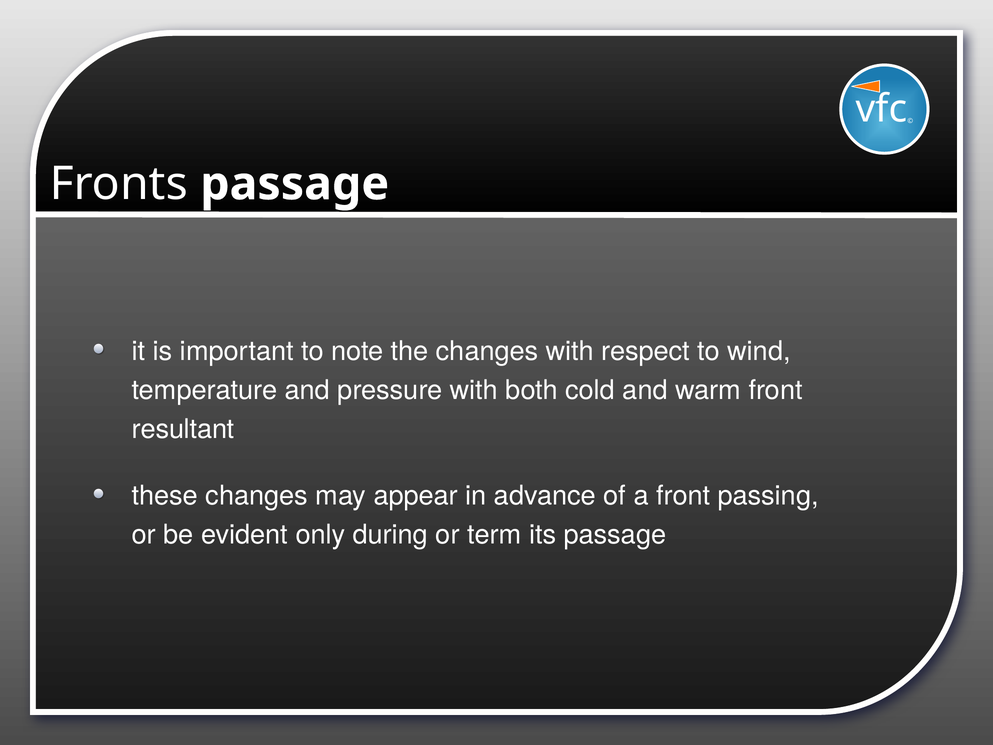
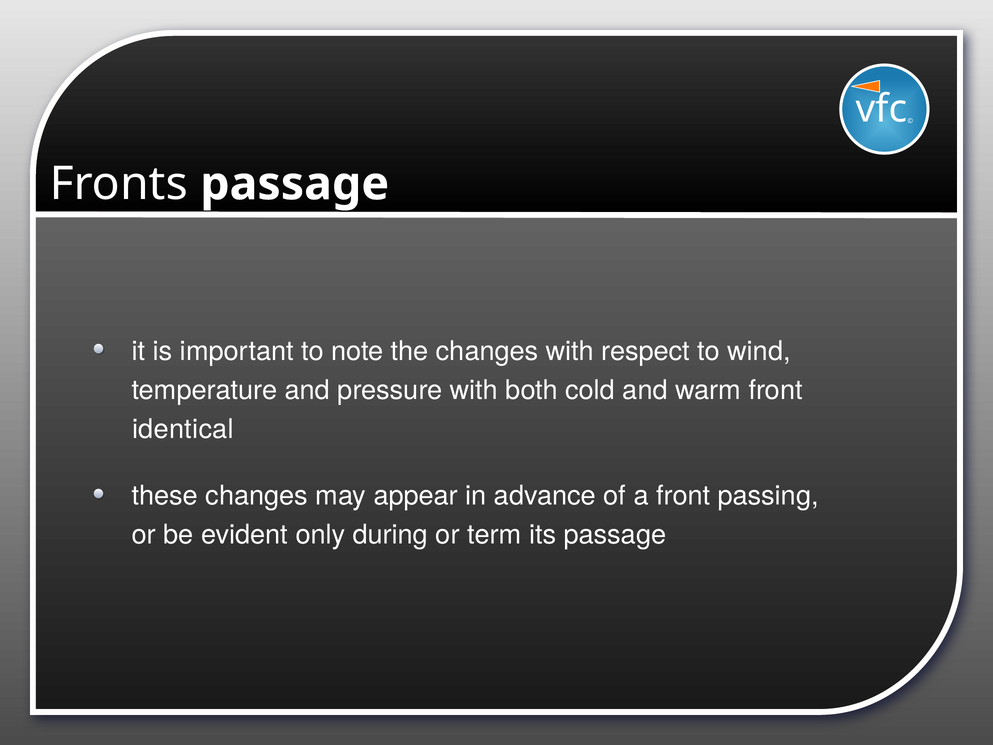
resultant: resultant -> identical
